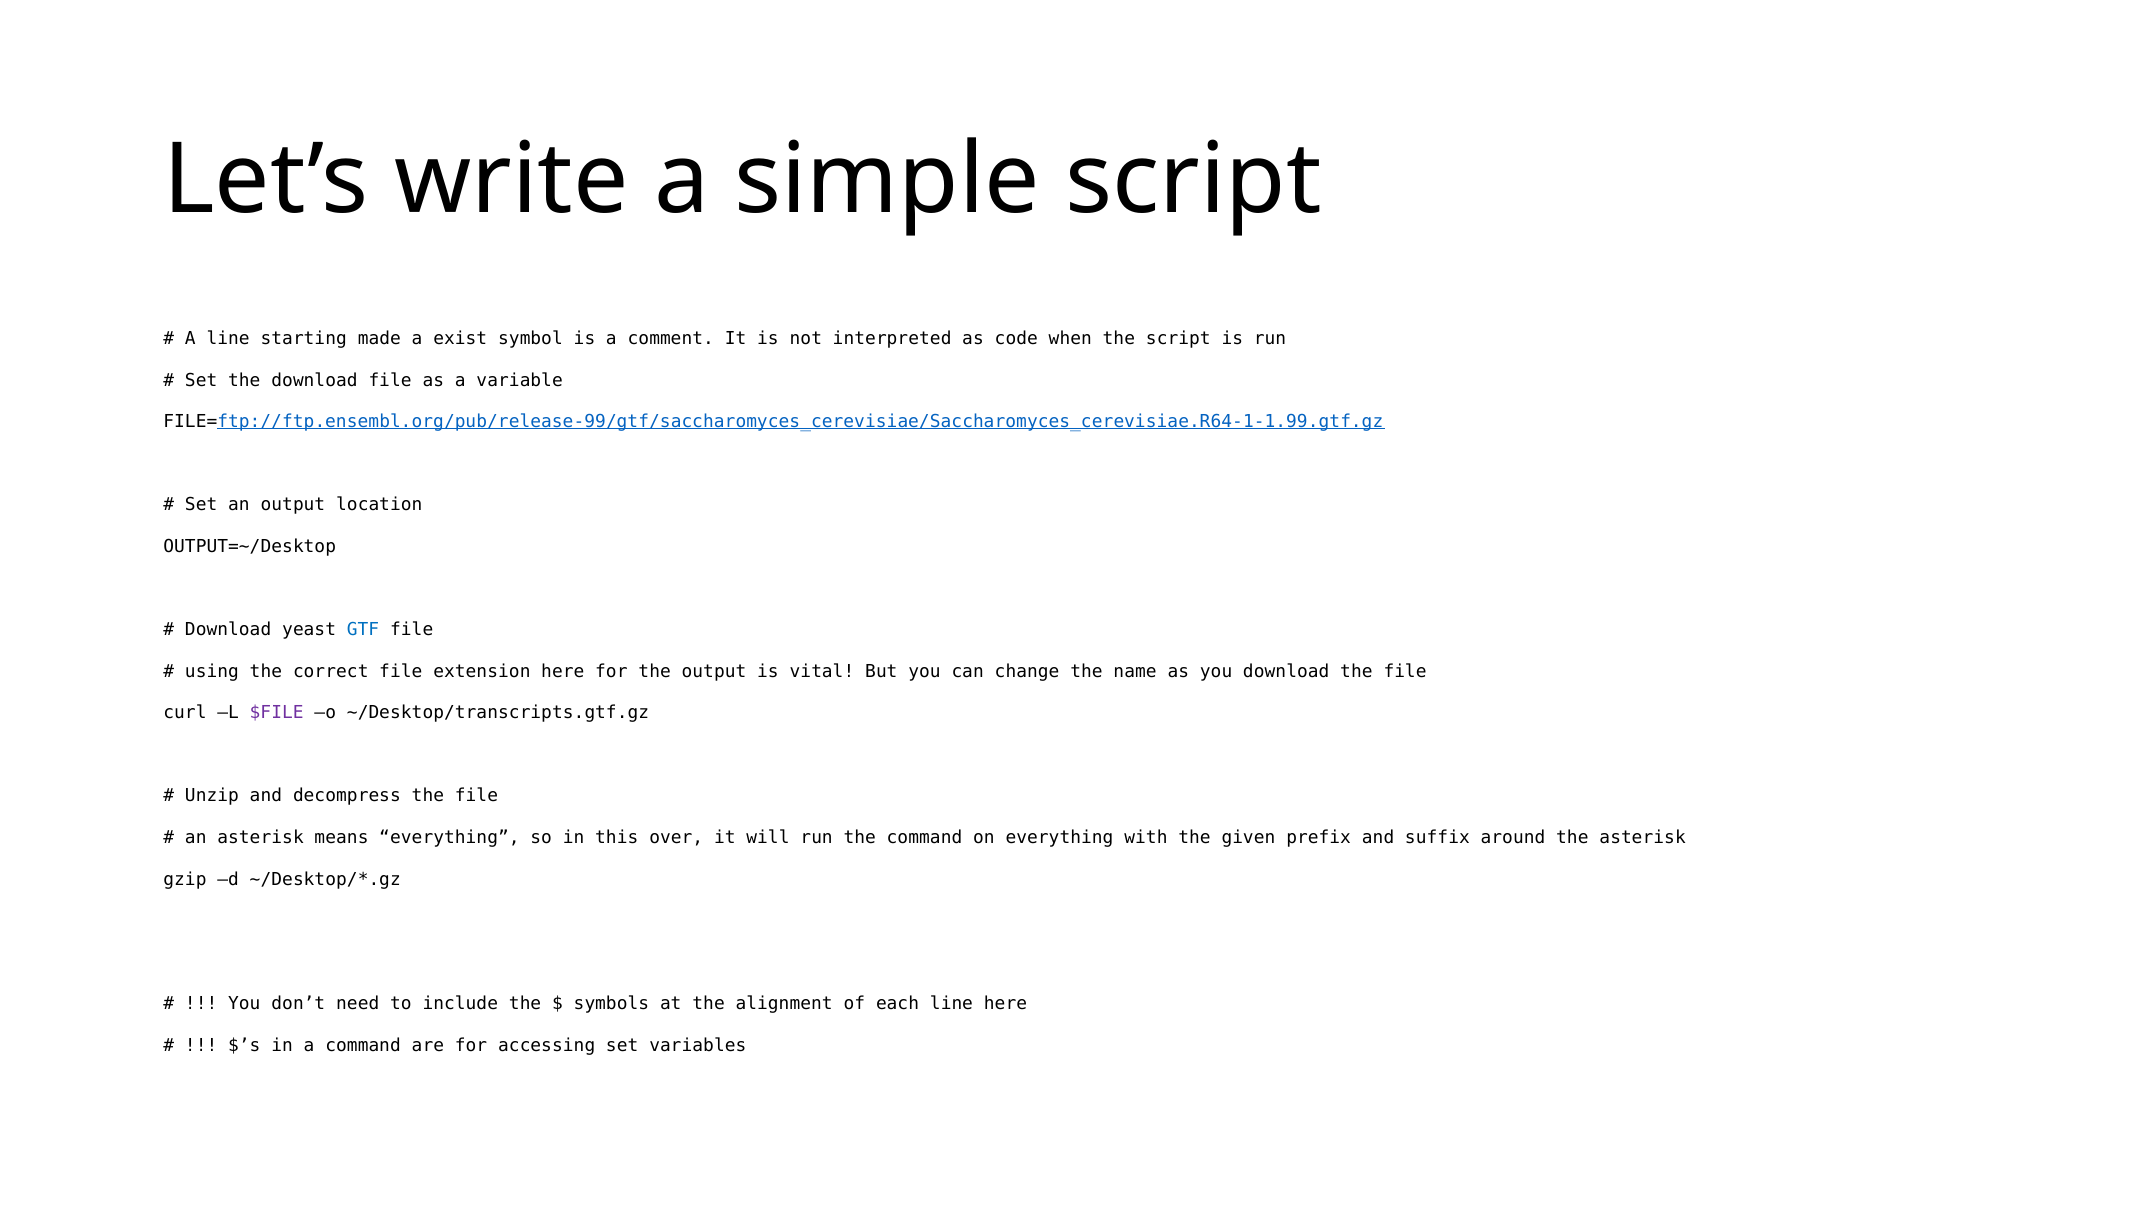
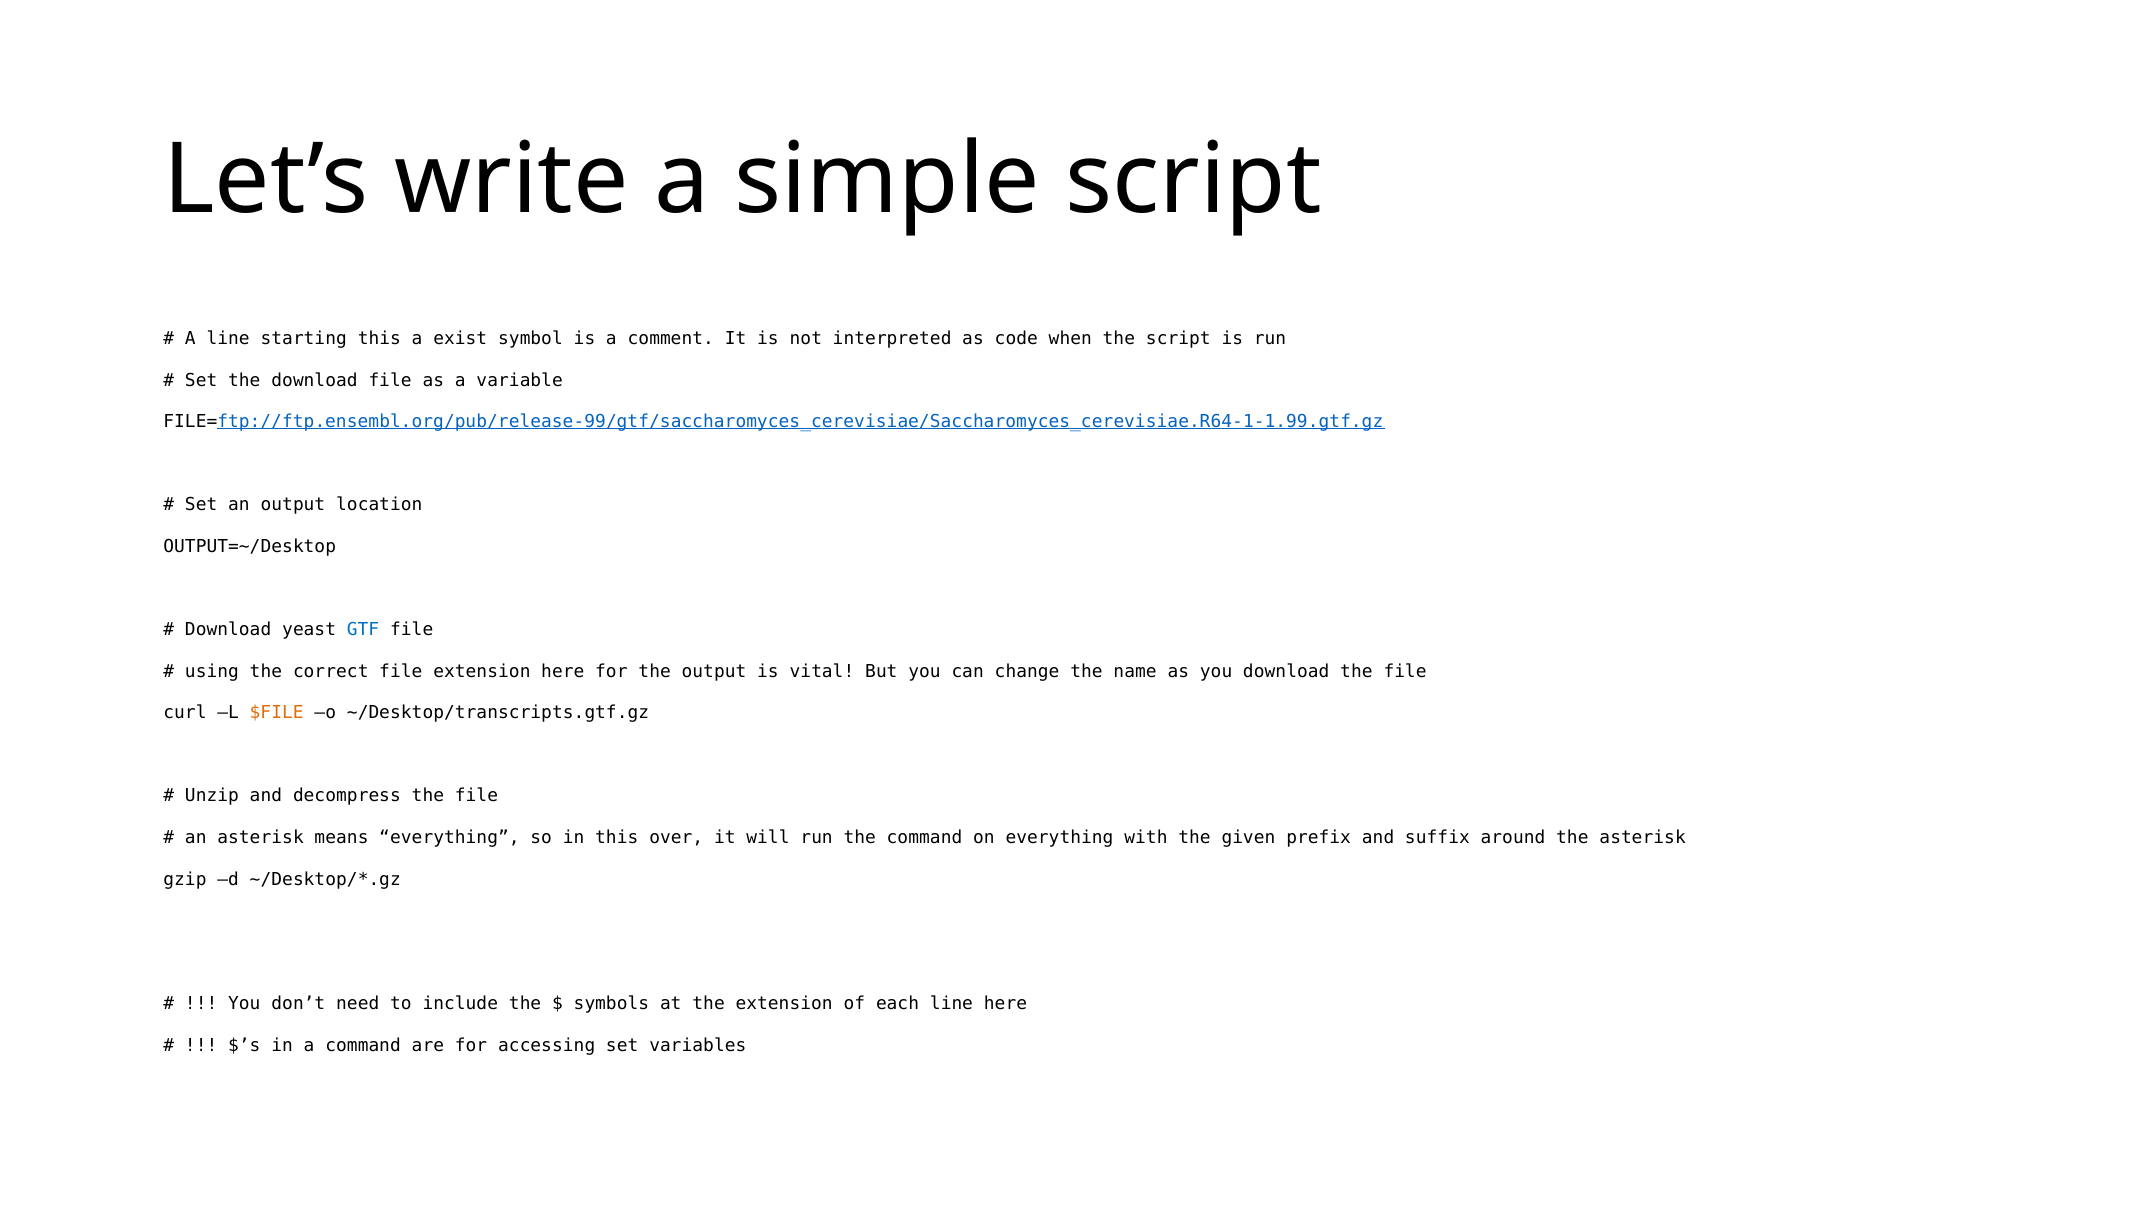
starting made: made -> this
$FILE colour: purple -> orange
the alignment: alignment -> extension
